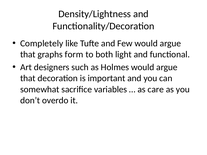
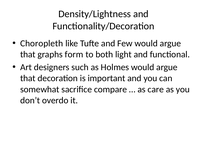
Completely: Completely -> Choropleth
variables: variables -> compare
